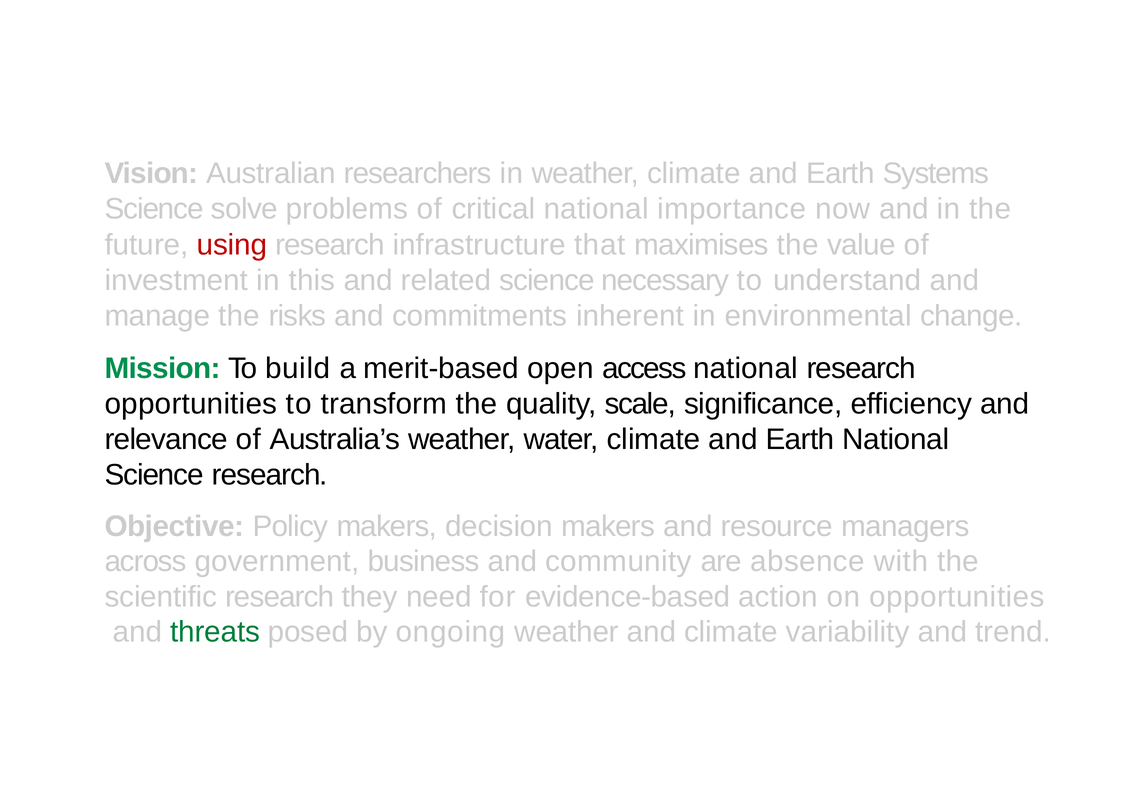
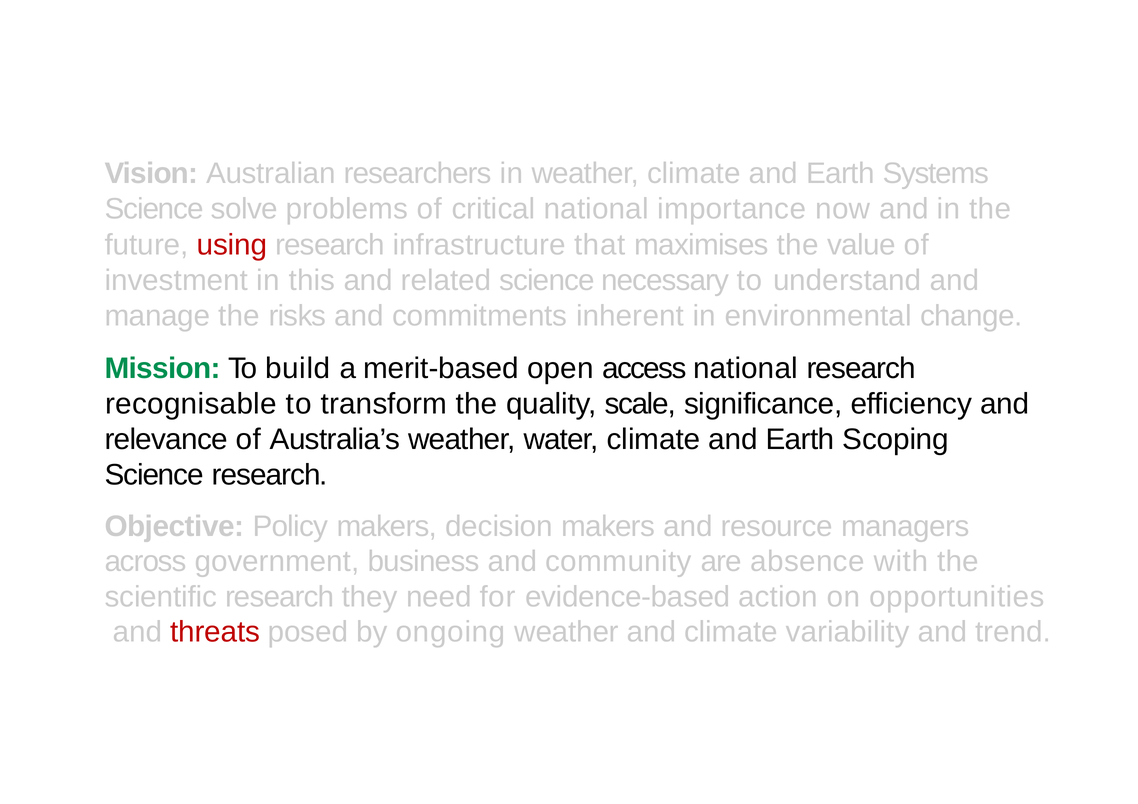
opportunities at (191, 404): opportunities -> recognisable
Earth National: National -> Scoping
threats colour: green -> red
